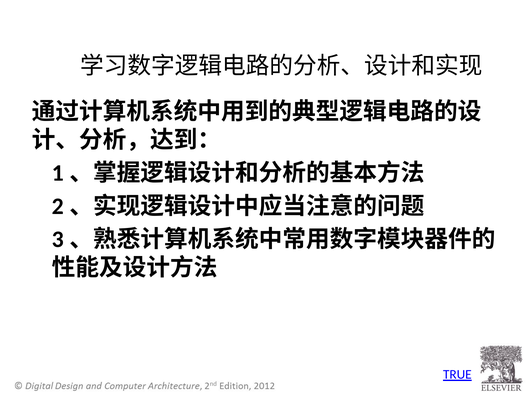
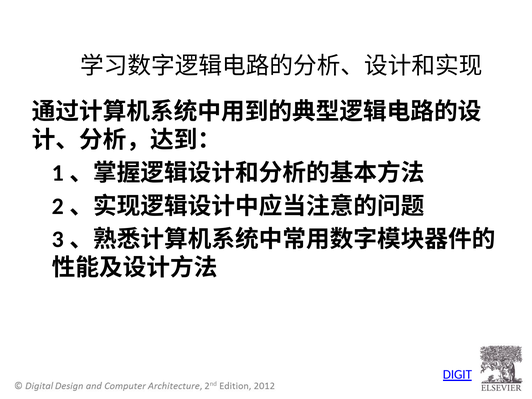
TRUE: TRUE -> DIGIT
